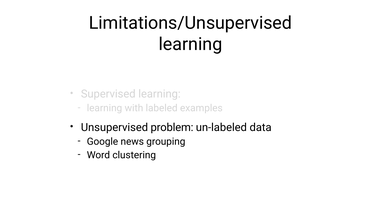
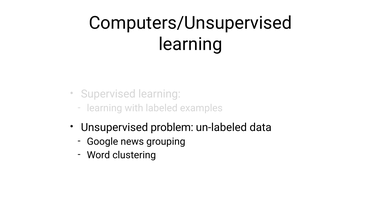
Limitations/Unsupervised: Limitations/Unsupervised -> Computers/Unsupervised
